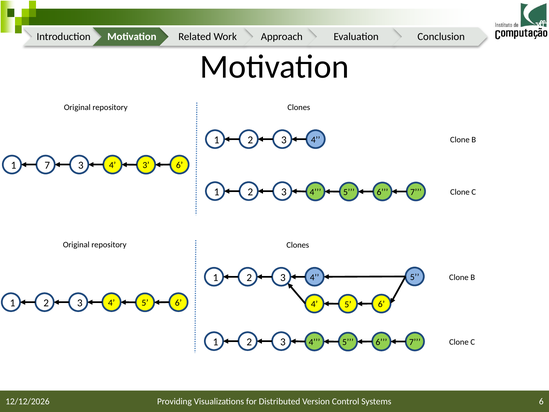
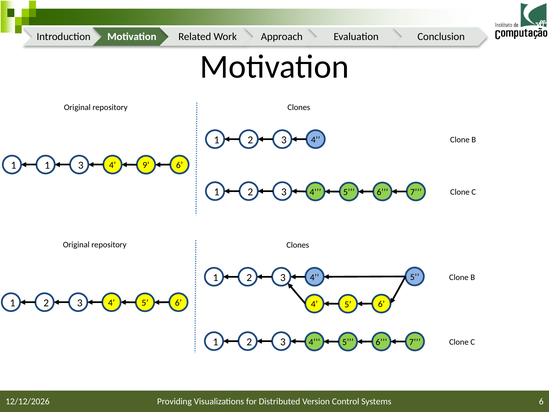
1 7: 7 -> 1
4 3: 3 -> 9
